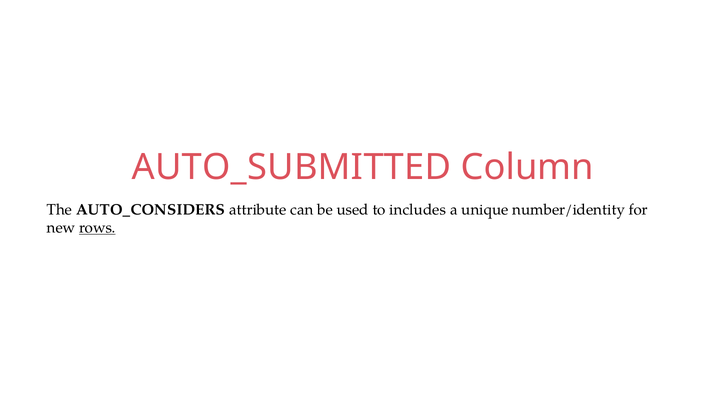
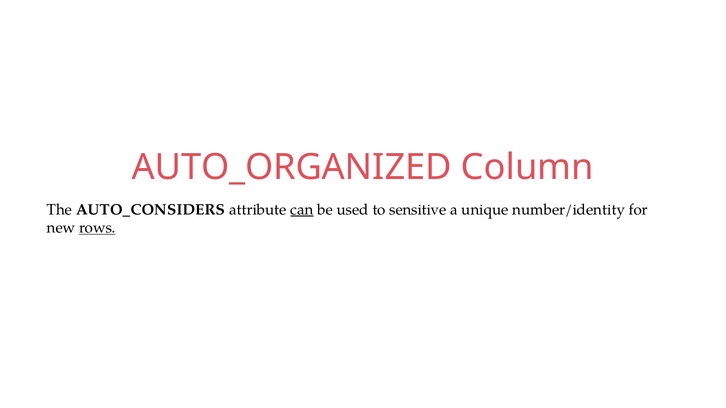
AUTO_SUBMITTED: AUTO_SUBMITTED -> AUTO_ORGANIZED
can underline: none -> present
includes: includes -> sensitive
